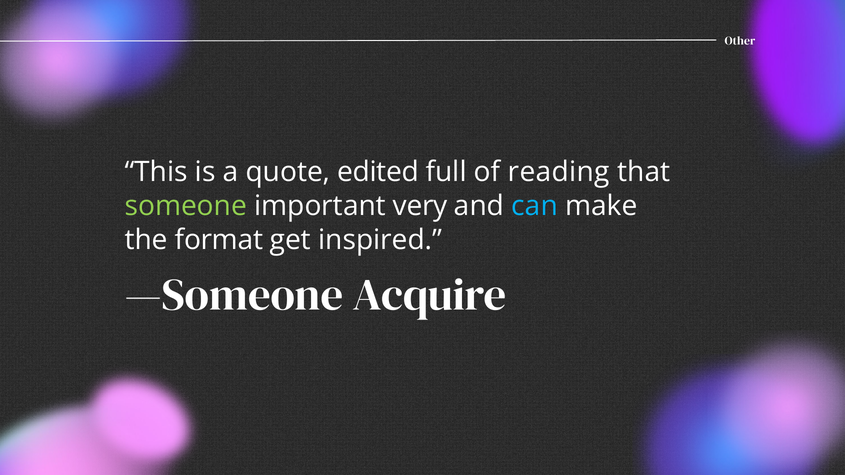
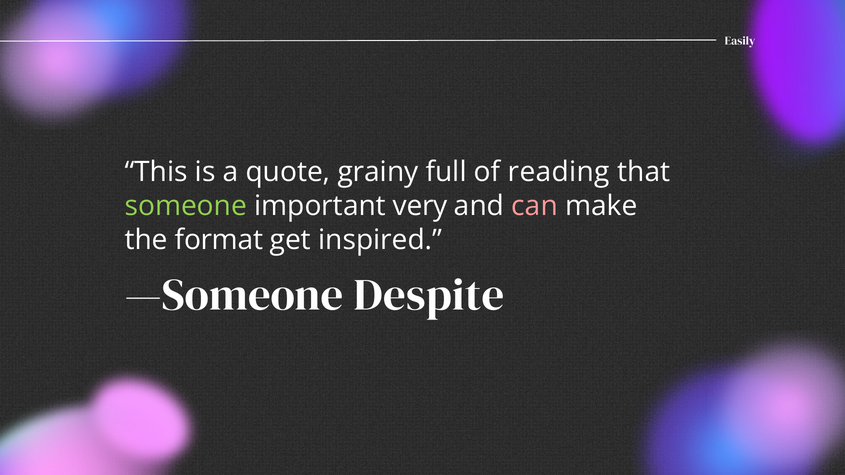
Other: Other -> Easily
edited: edited -> grainy
can colour: light blue -> pink
Acquire: Acquire -> Despite
